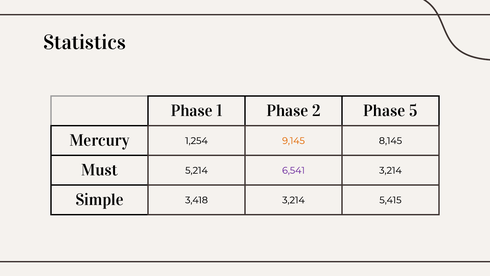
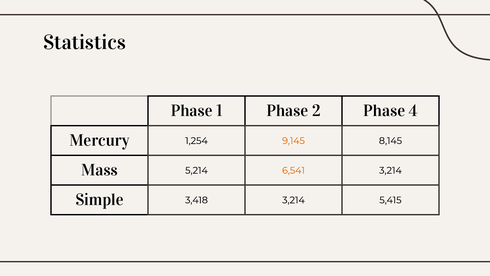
5: 5 -> 4
Must: Must -> Mass
6,541 colour: purple -> orange
